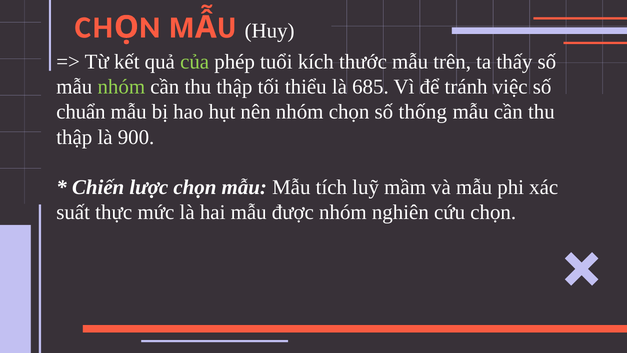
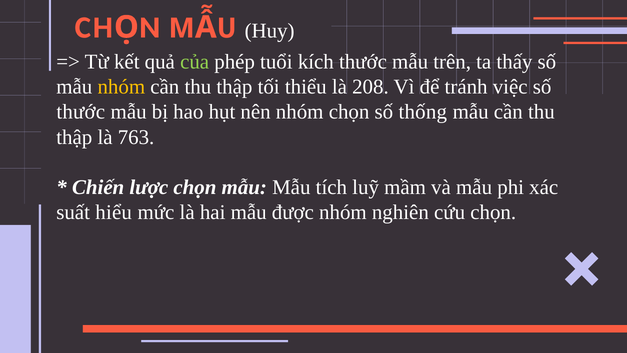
nhóm at (121, 87) colour: light green -> yellow
685: 685 -> 208
chuẩn at (81, 112): chuẩn -> thước
900: 900 -> 763
thực: thực -> hiểu
